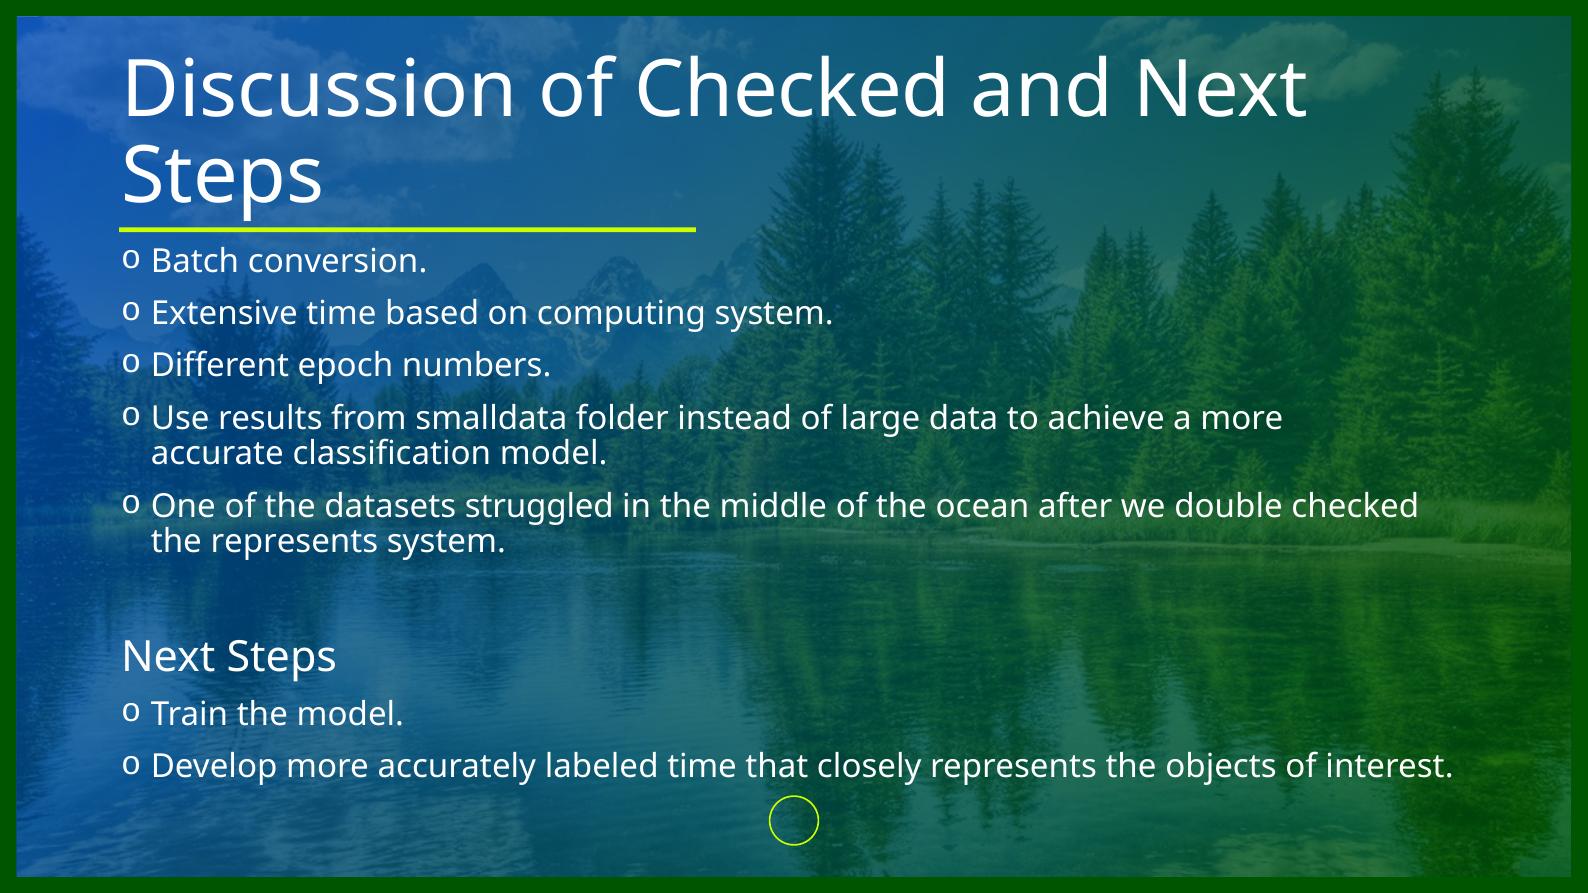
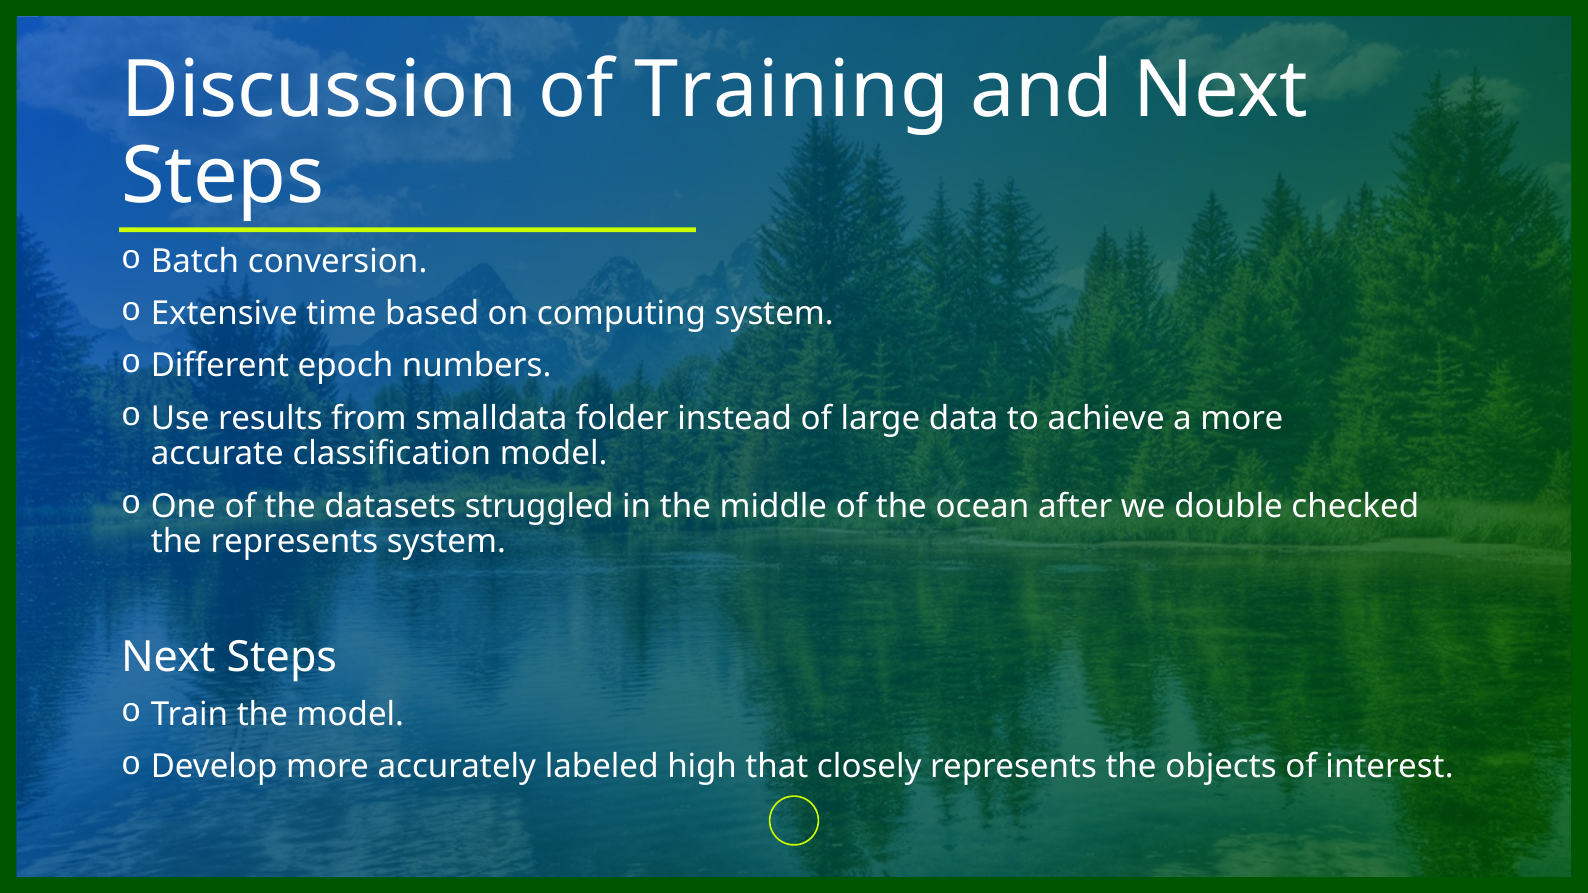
of Checked: Checked -> Training
labeled time: time -> high
